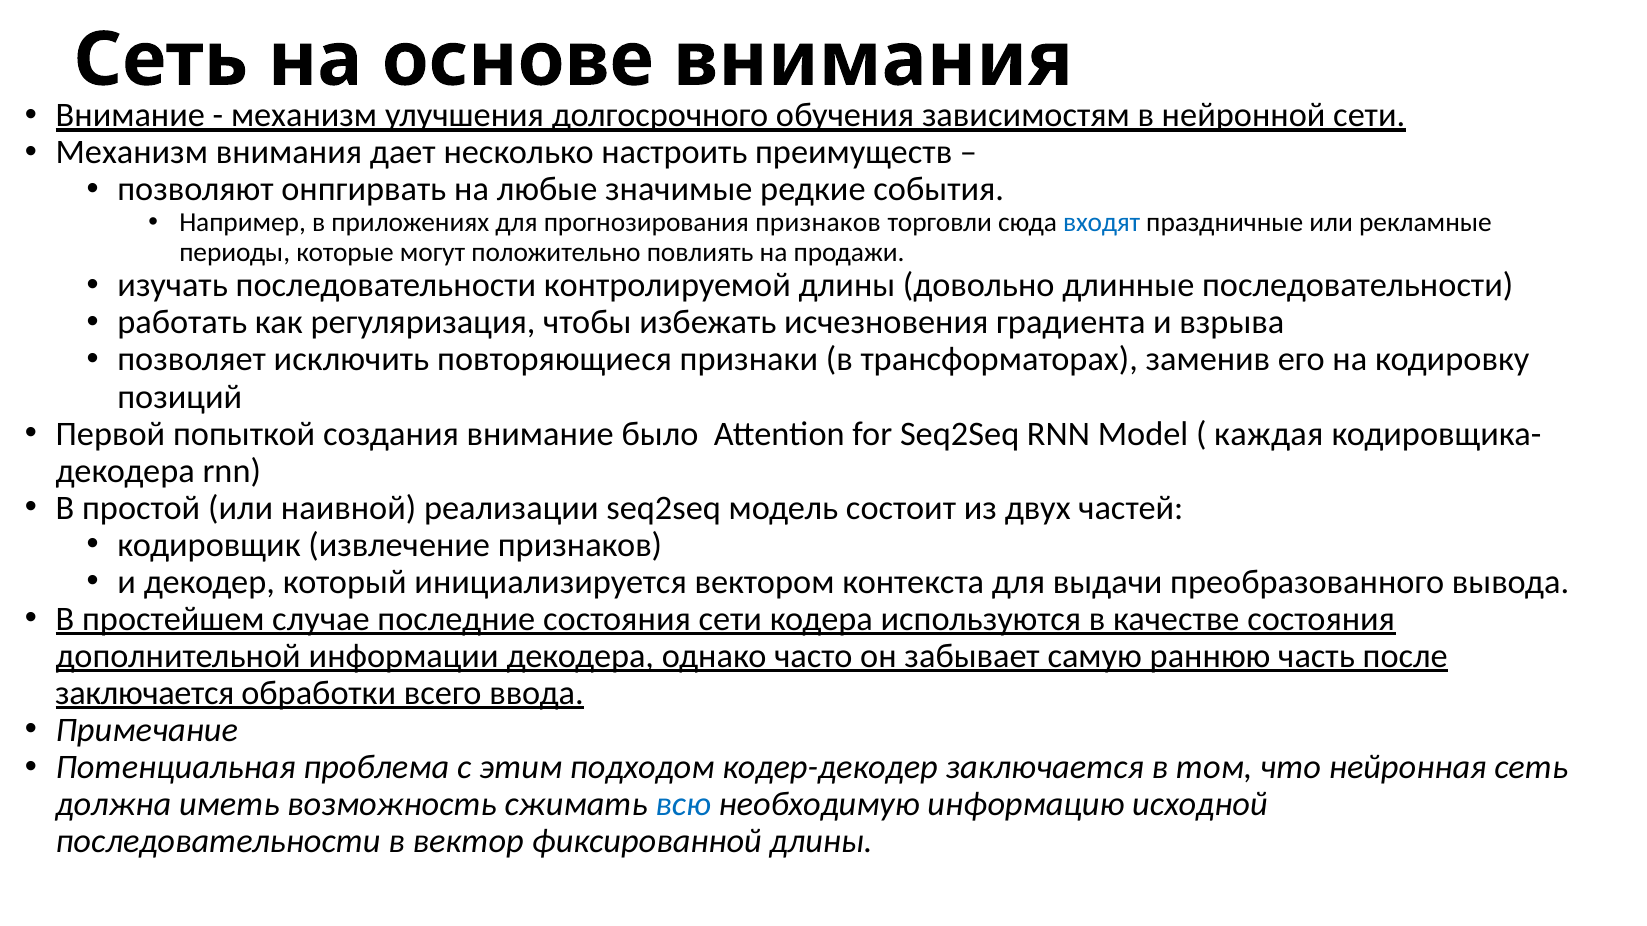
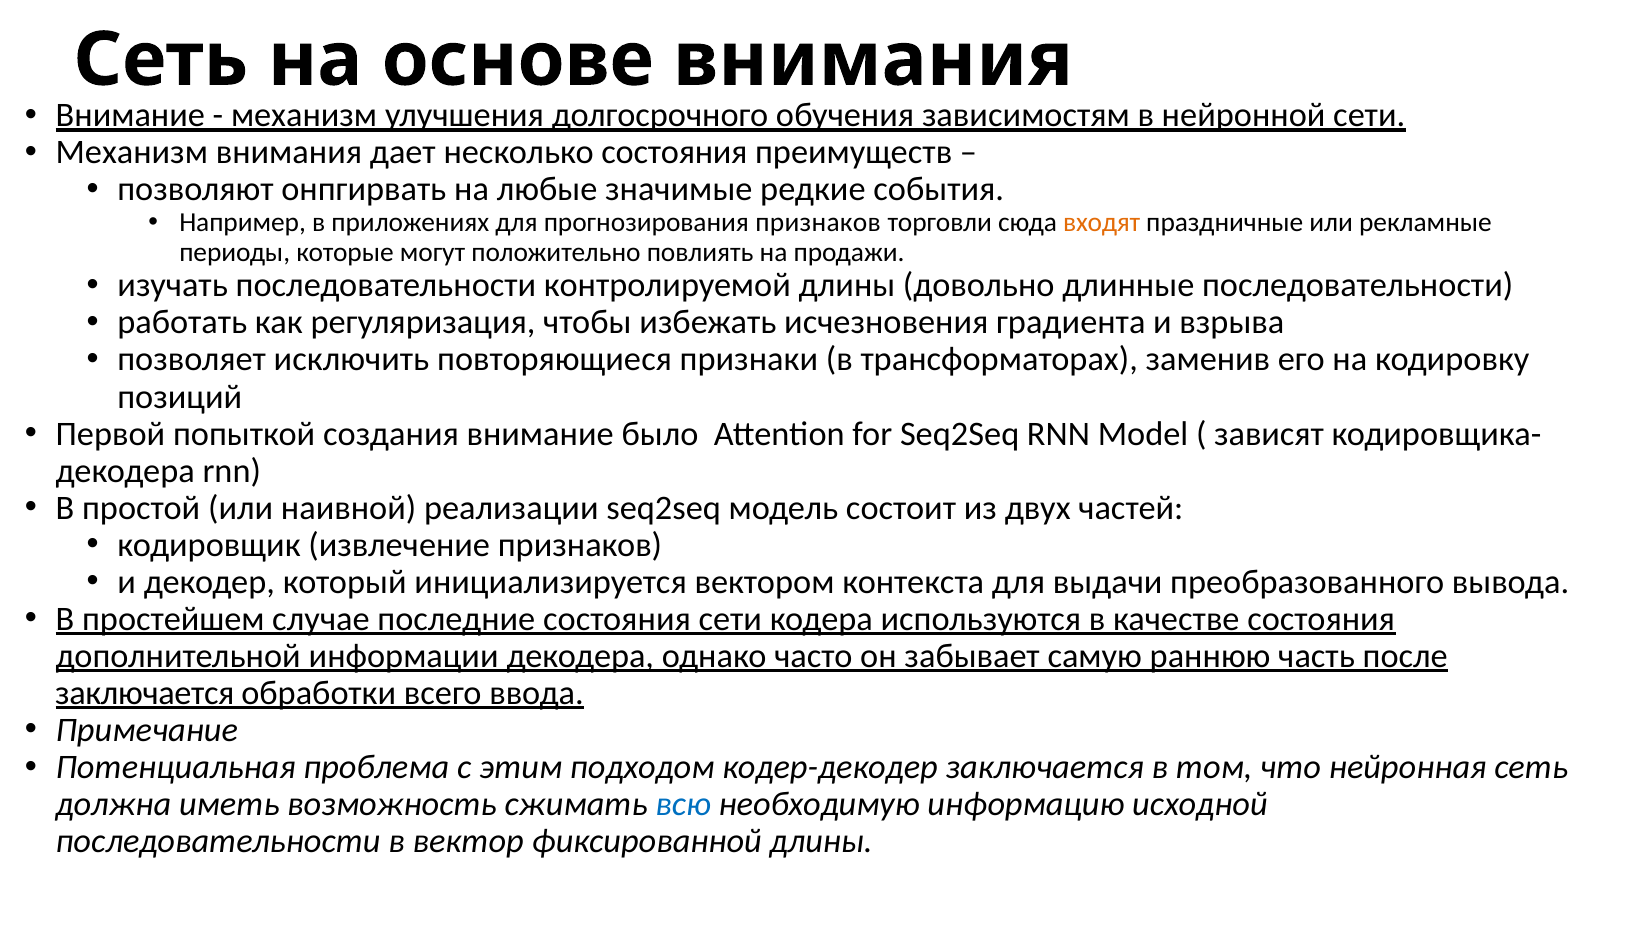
несколько настроить: настроить -> состояния
входят colour: blue -> orange
каждая: каждая -> зависят
